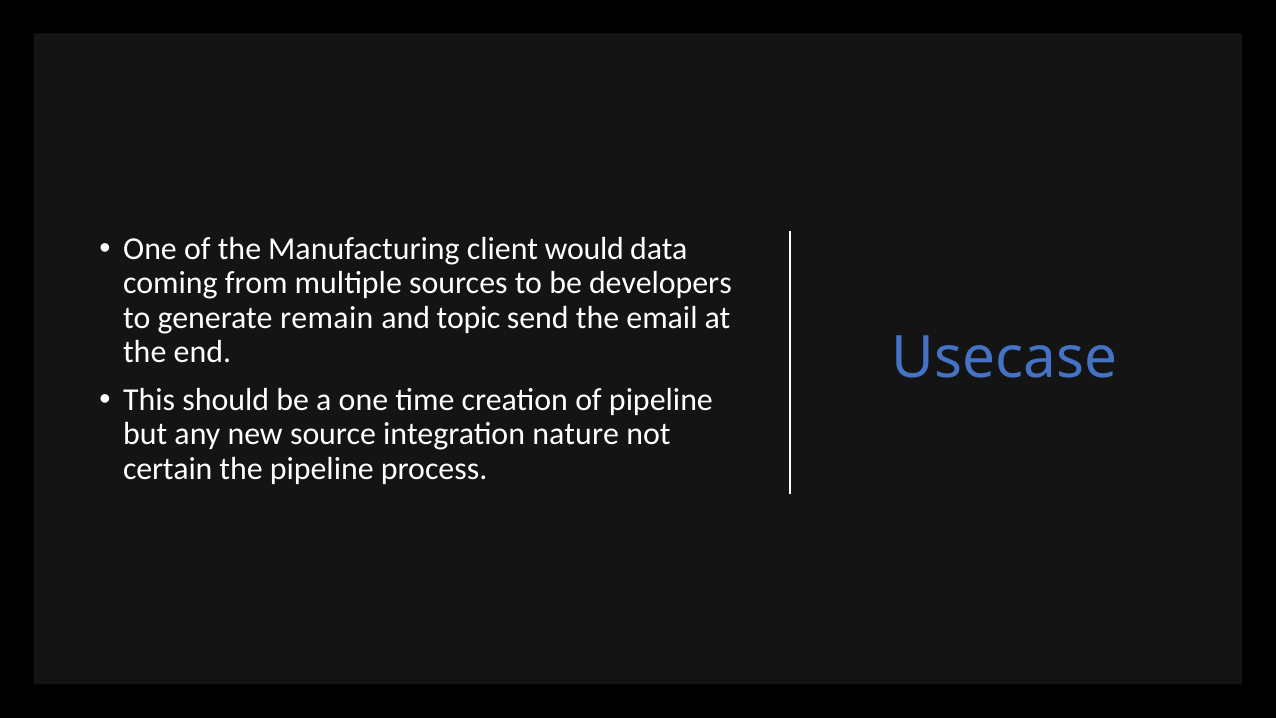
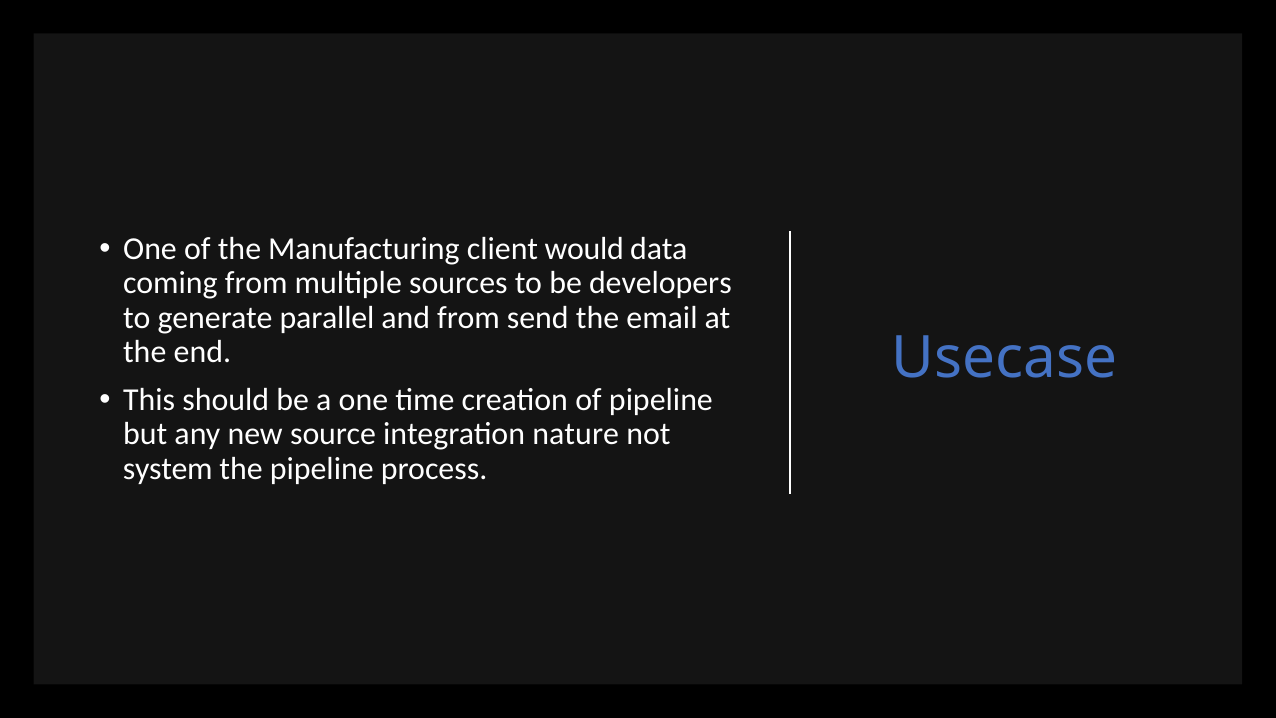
remain: remain -> parallel
and topic: topic -> from
certain: certain -> system
